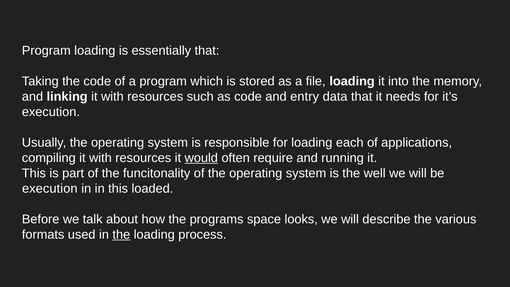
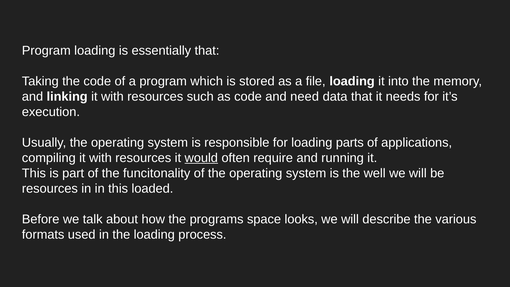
entry: entry -> need
each: each -> parts
execution at (50, 188): execution -> resources
the at (121, 234) underline: present -> none
